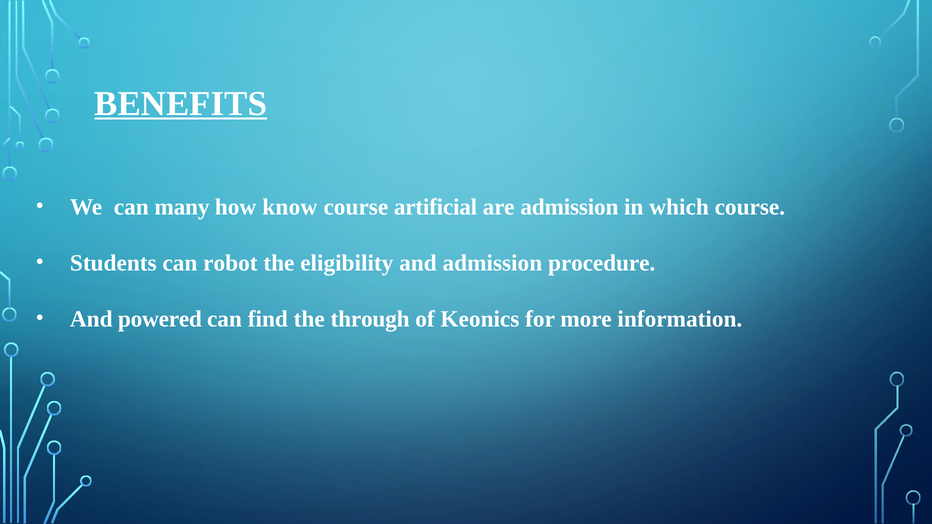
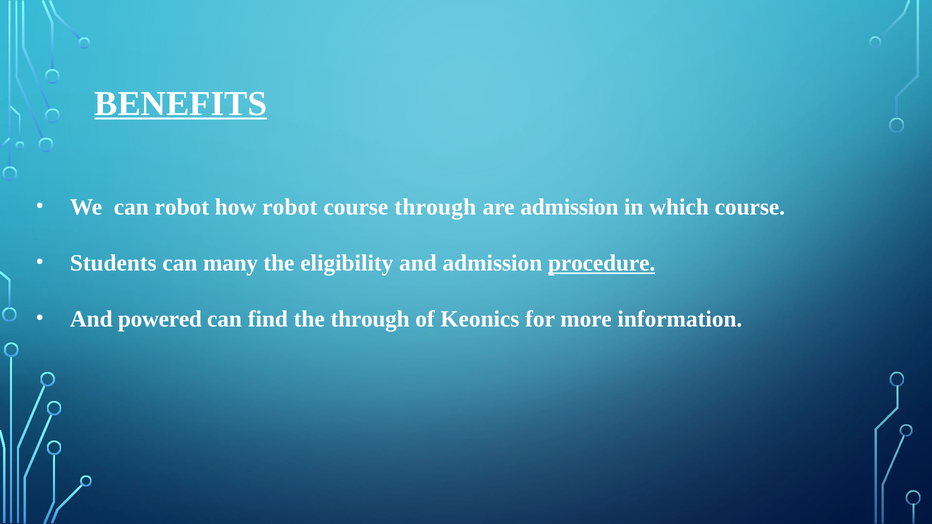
can many: many -> robot
how know: know -> robot
course artificial: artificial -> through
robot: robot -> many
procedure underline: none -> present
